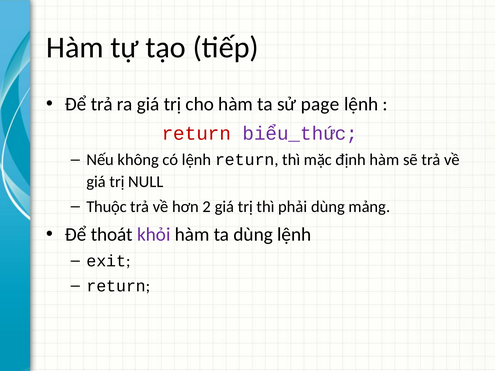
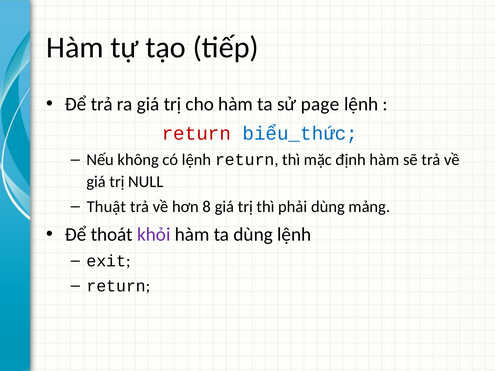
biểu_thức colour: purple -> blue
Thuộc: Thuộc -> Thuật
2: 2 -> 8
